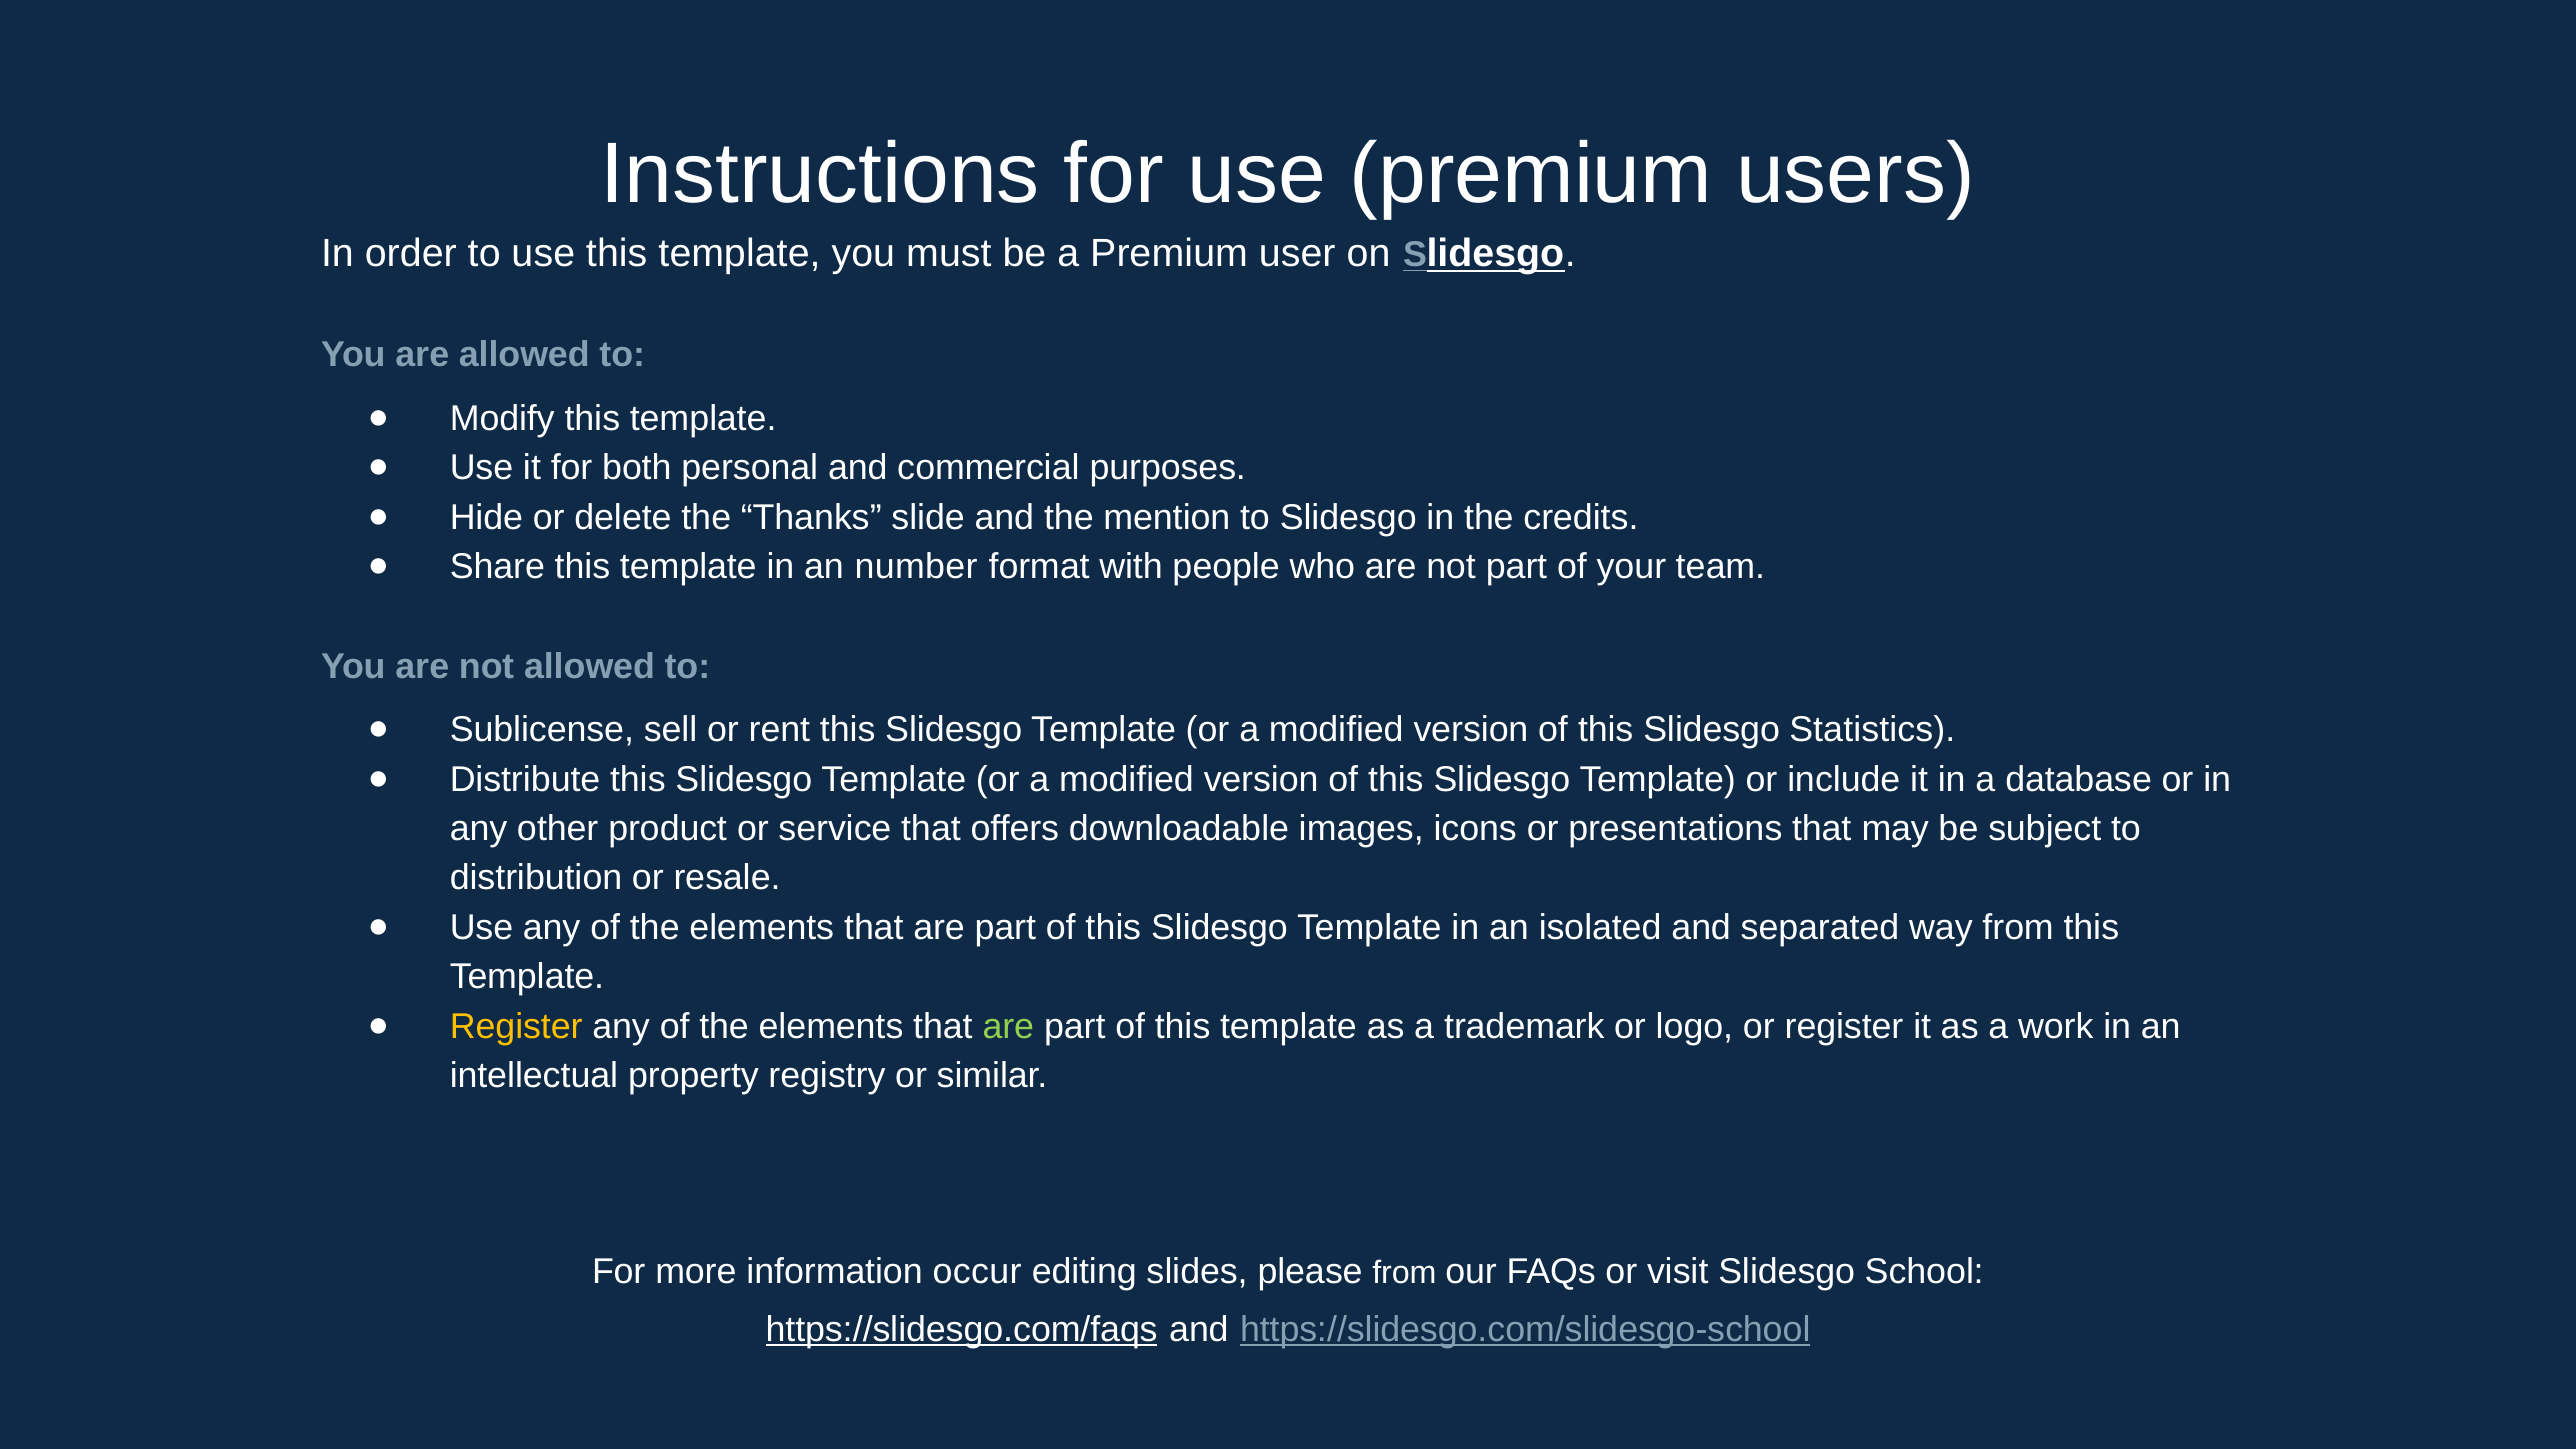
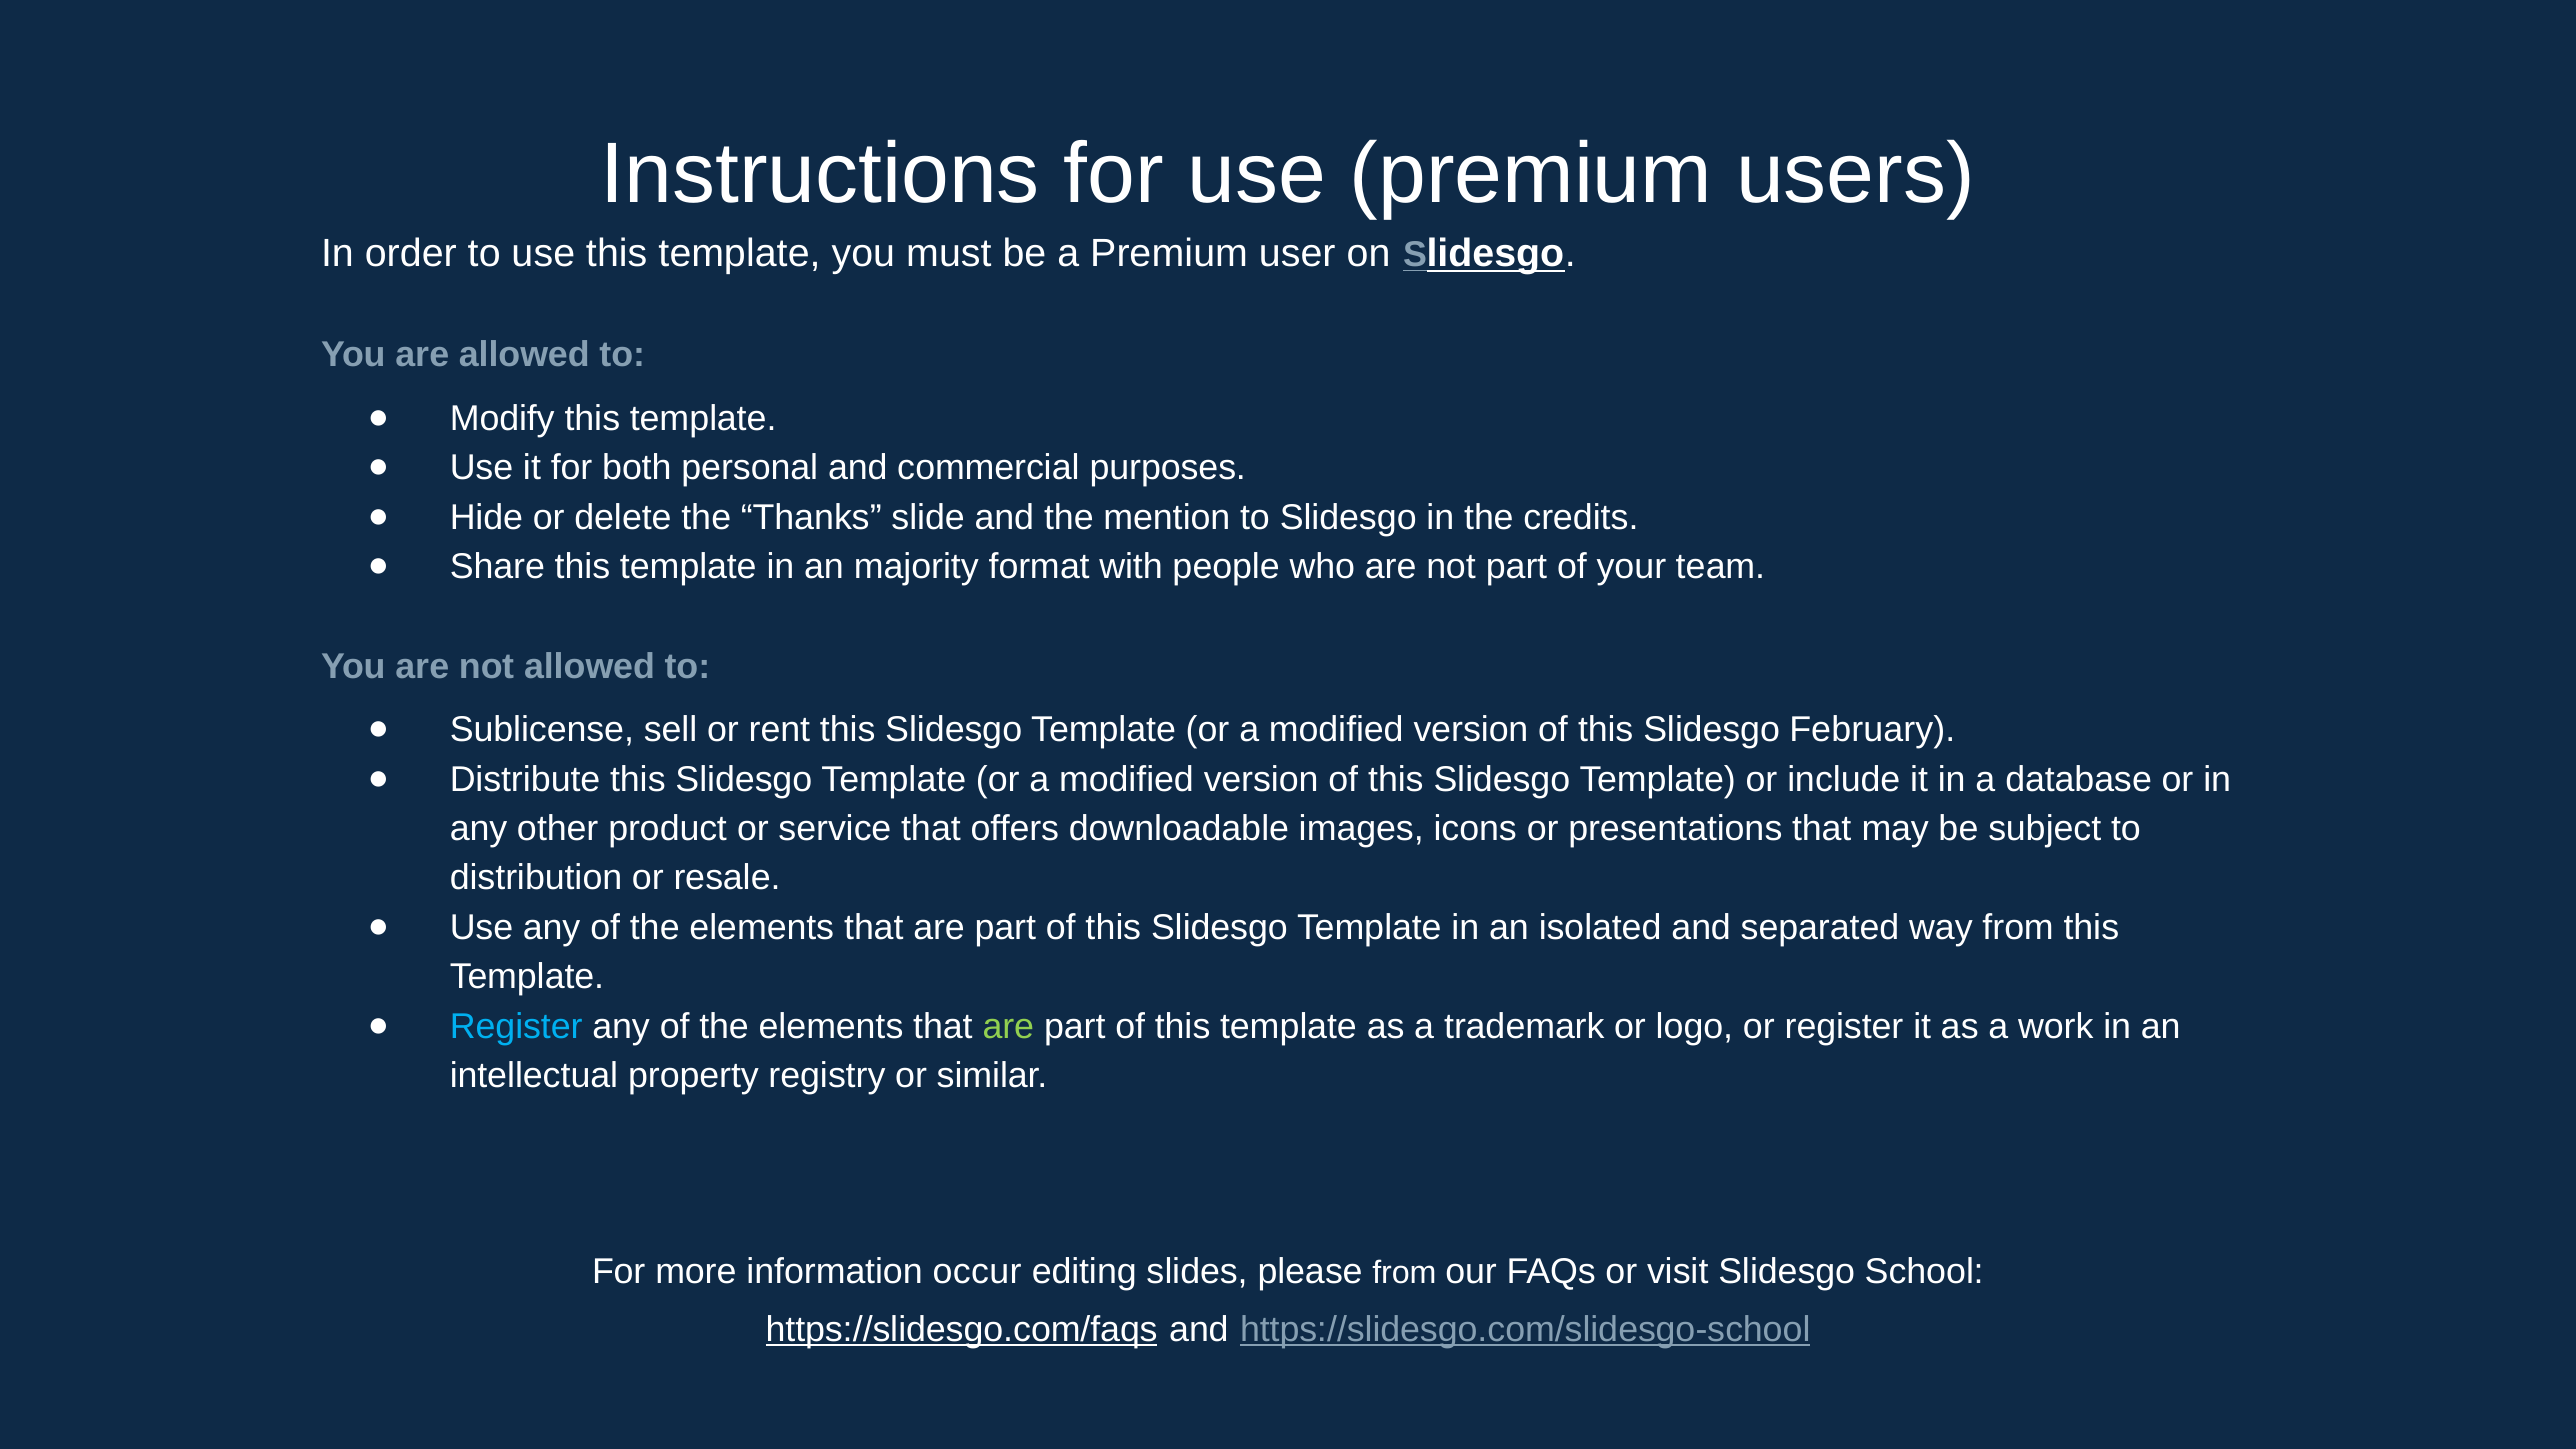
number: number -> majority
Statistics: Statistics -> February
Register at (516, 1026) colour: yellow -> light blue
